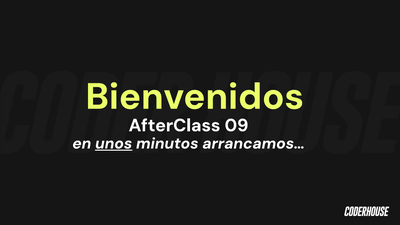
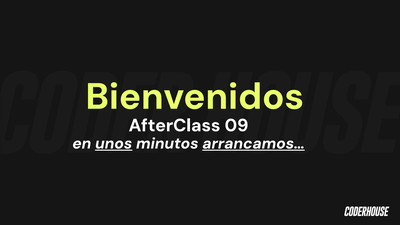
arrancamos… underline: none -> present
